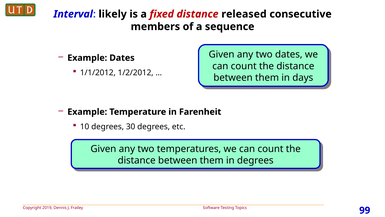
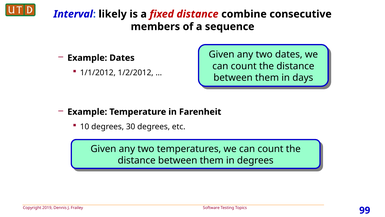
released: released -> combine
